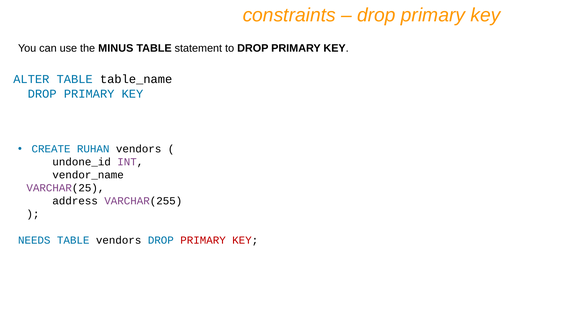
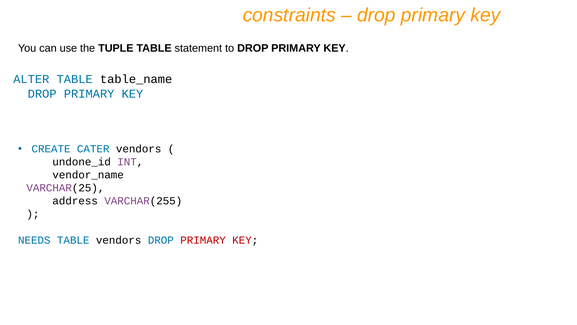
MINUS: MINUS -> TUPLE
RUHAN: RUHAN -> CATER
